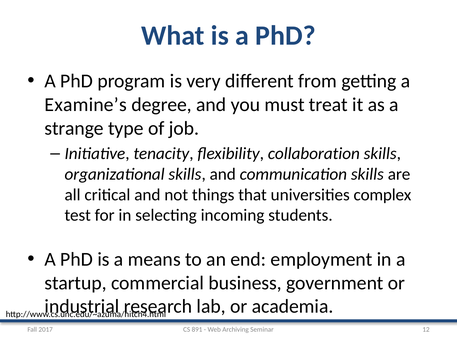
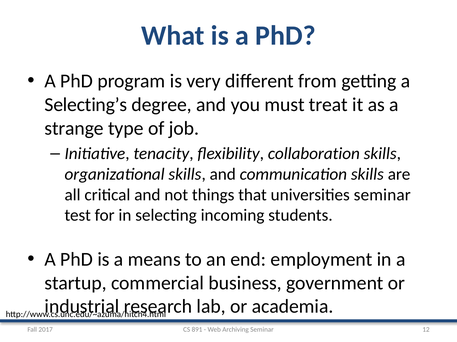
Examine’s: Examine’s -> Selecting’s
universities complex: complex -> seminar
